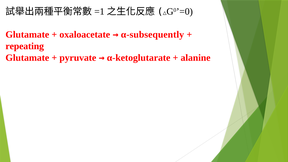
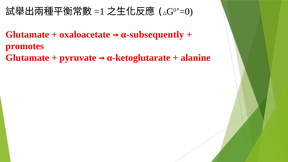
repeating: repeating -> promotes
